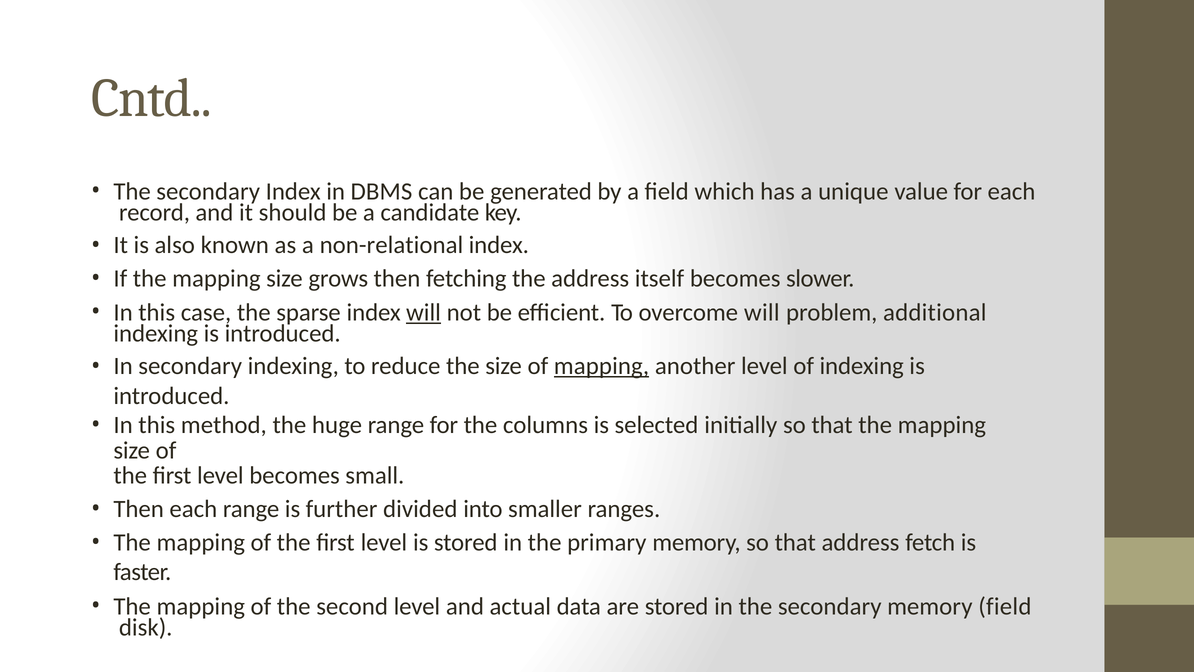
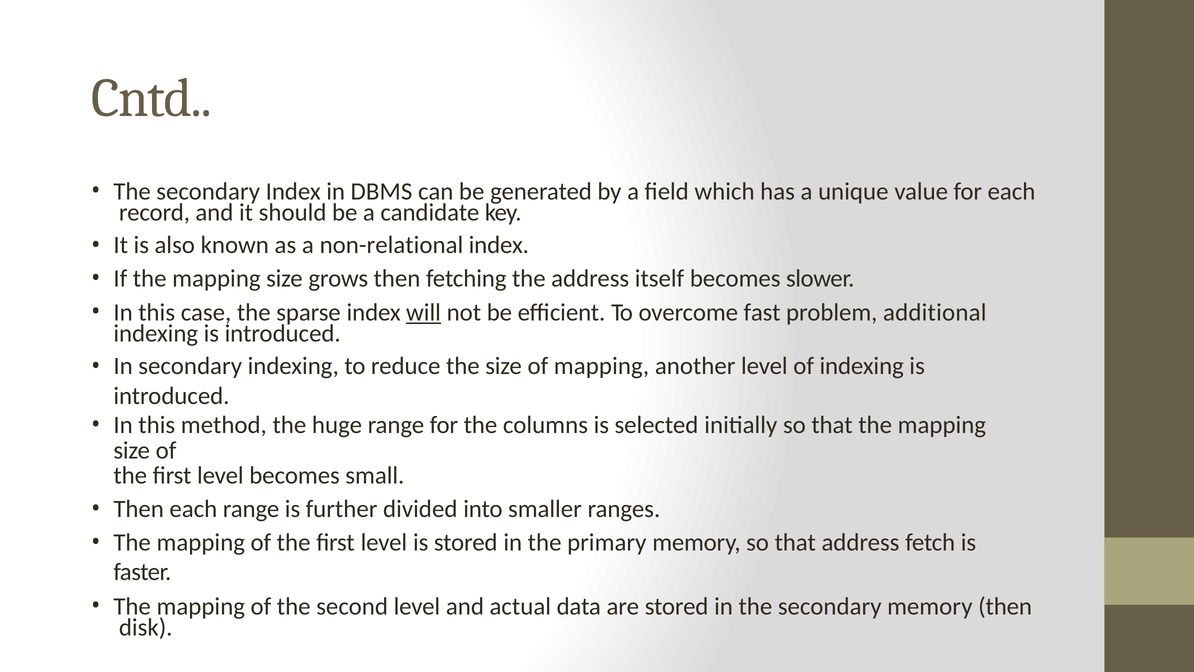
overcome will: will -> fast
mapping at (601, 366) underline: present -> none
memory field: field -> then
